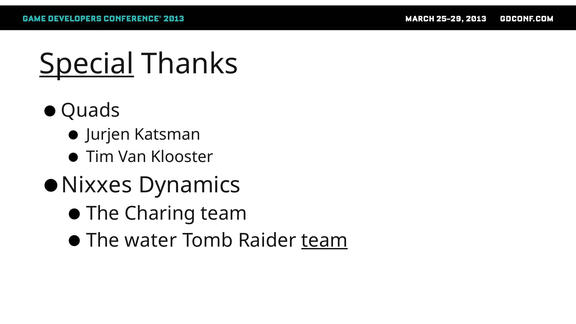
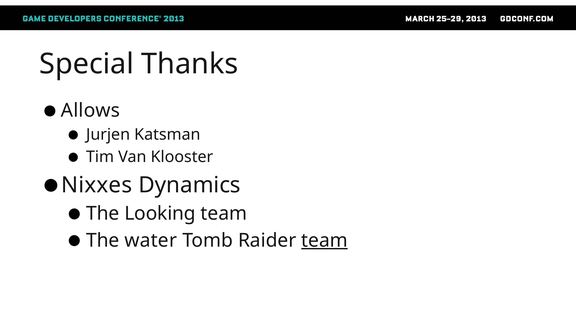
Special underline: present -> none
Quads: Quads -> Allows
Charing: Charing -> Looking
